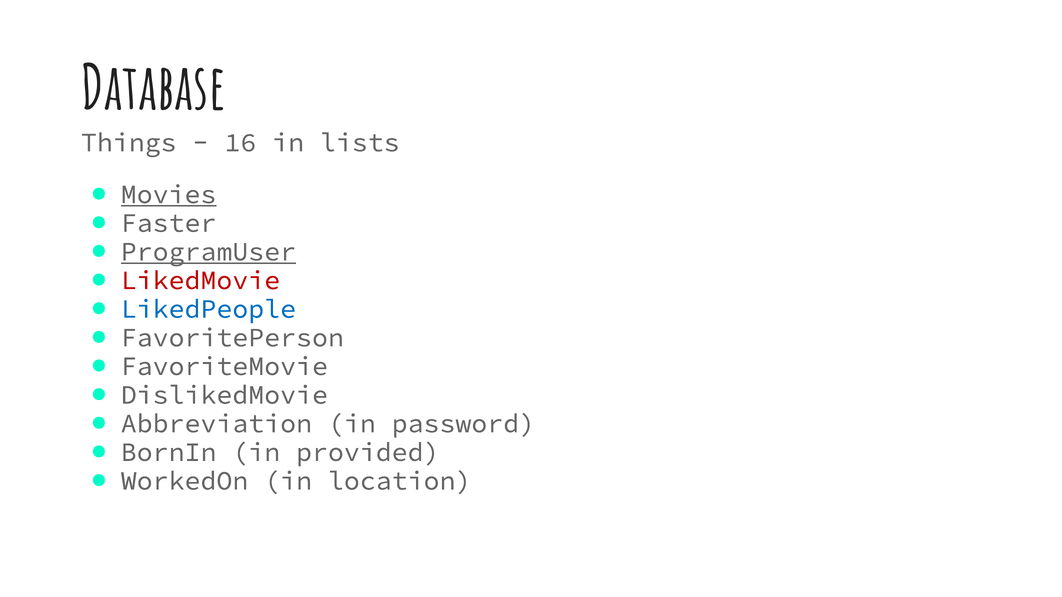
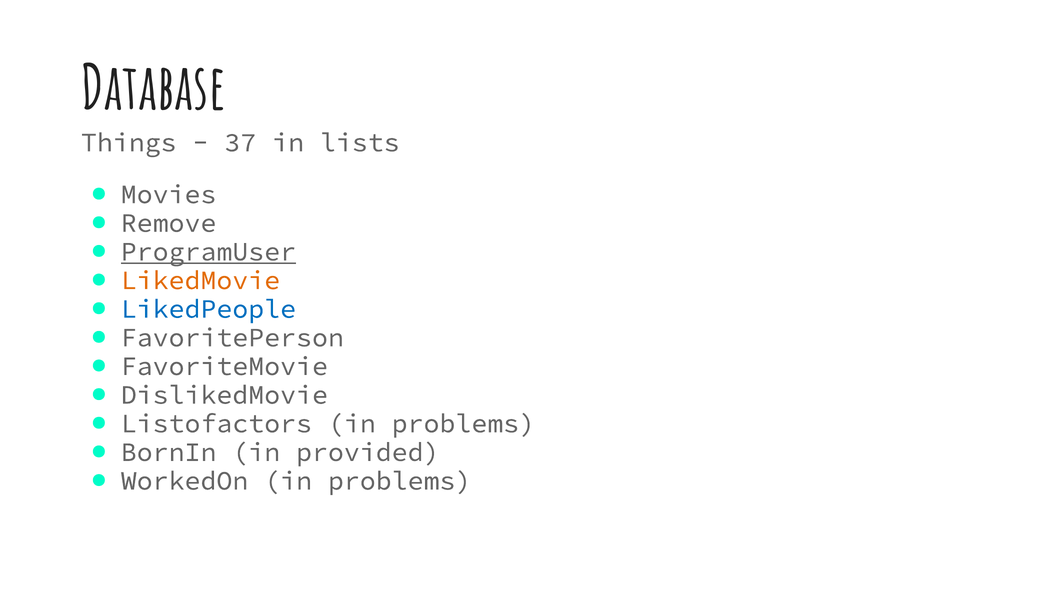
16: 16 -> 37
Movies underline: present -> none
Faster: Faster -> Remove
LikedMovie colour: red -> orange
Abbreviation: Abbreviation -> Listofactors
password at (463, 424): password -> problems
WorkedOn in location: location -> problems
